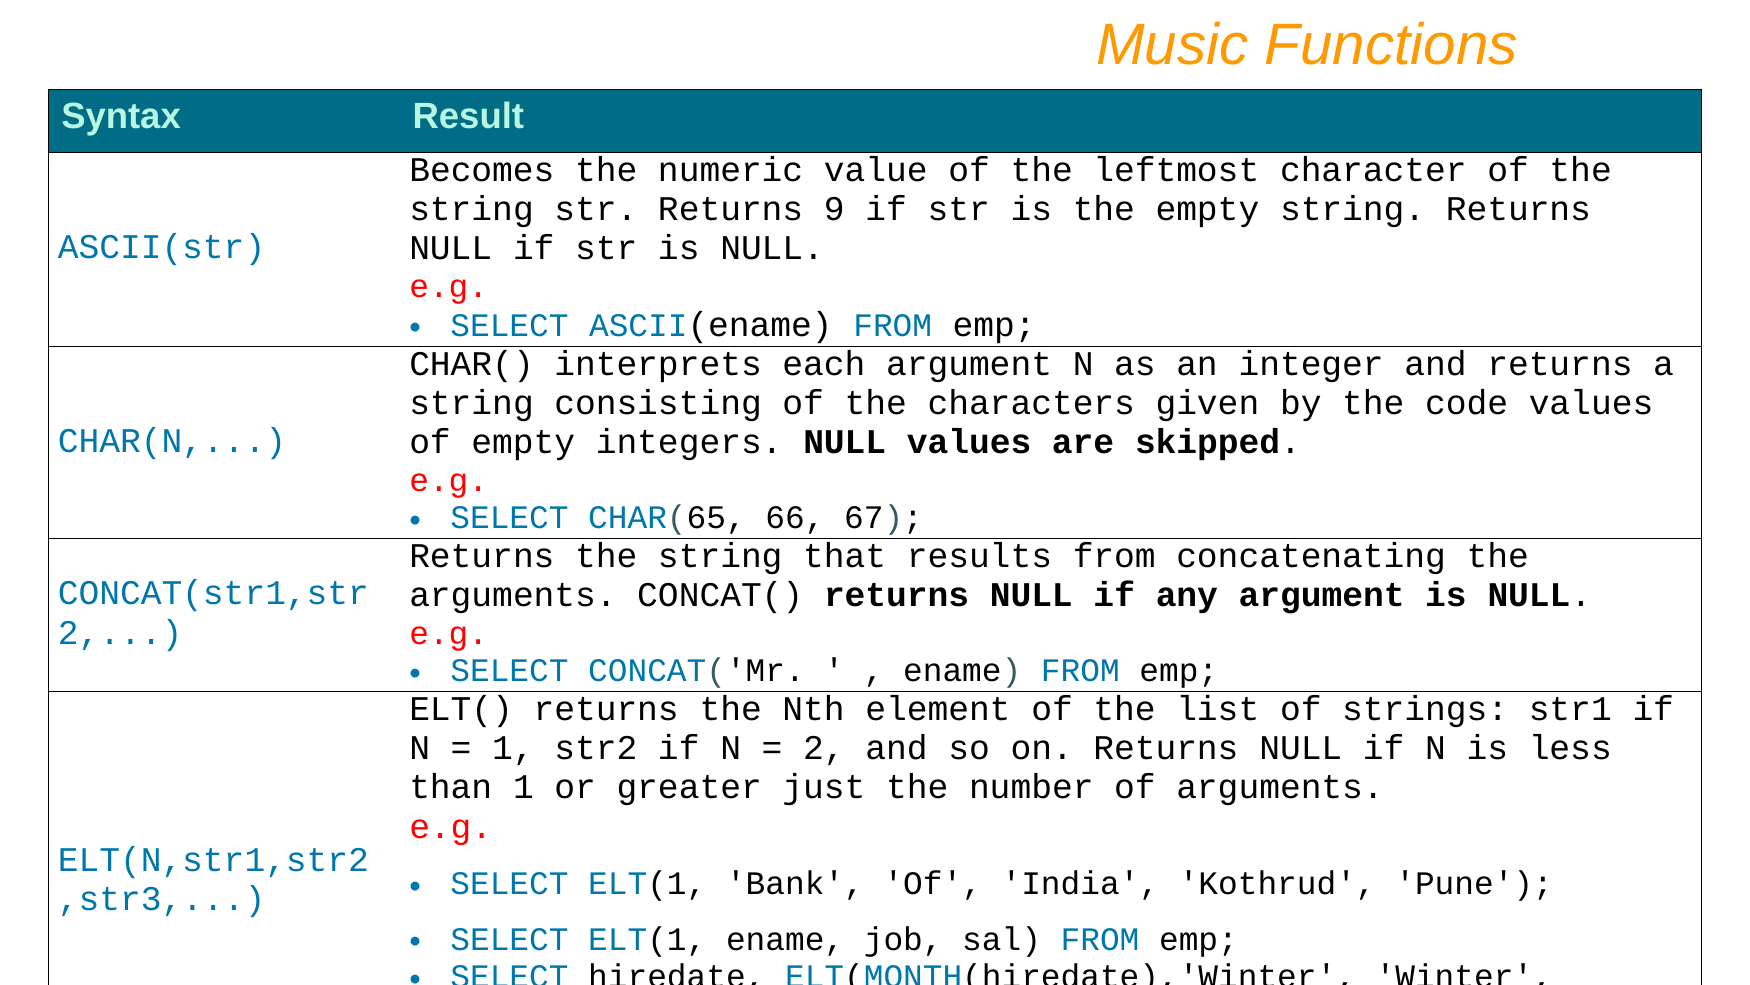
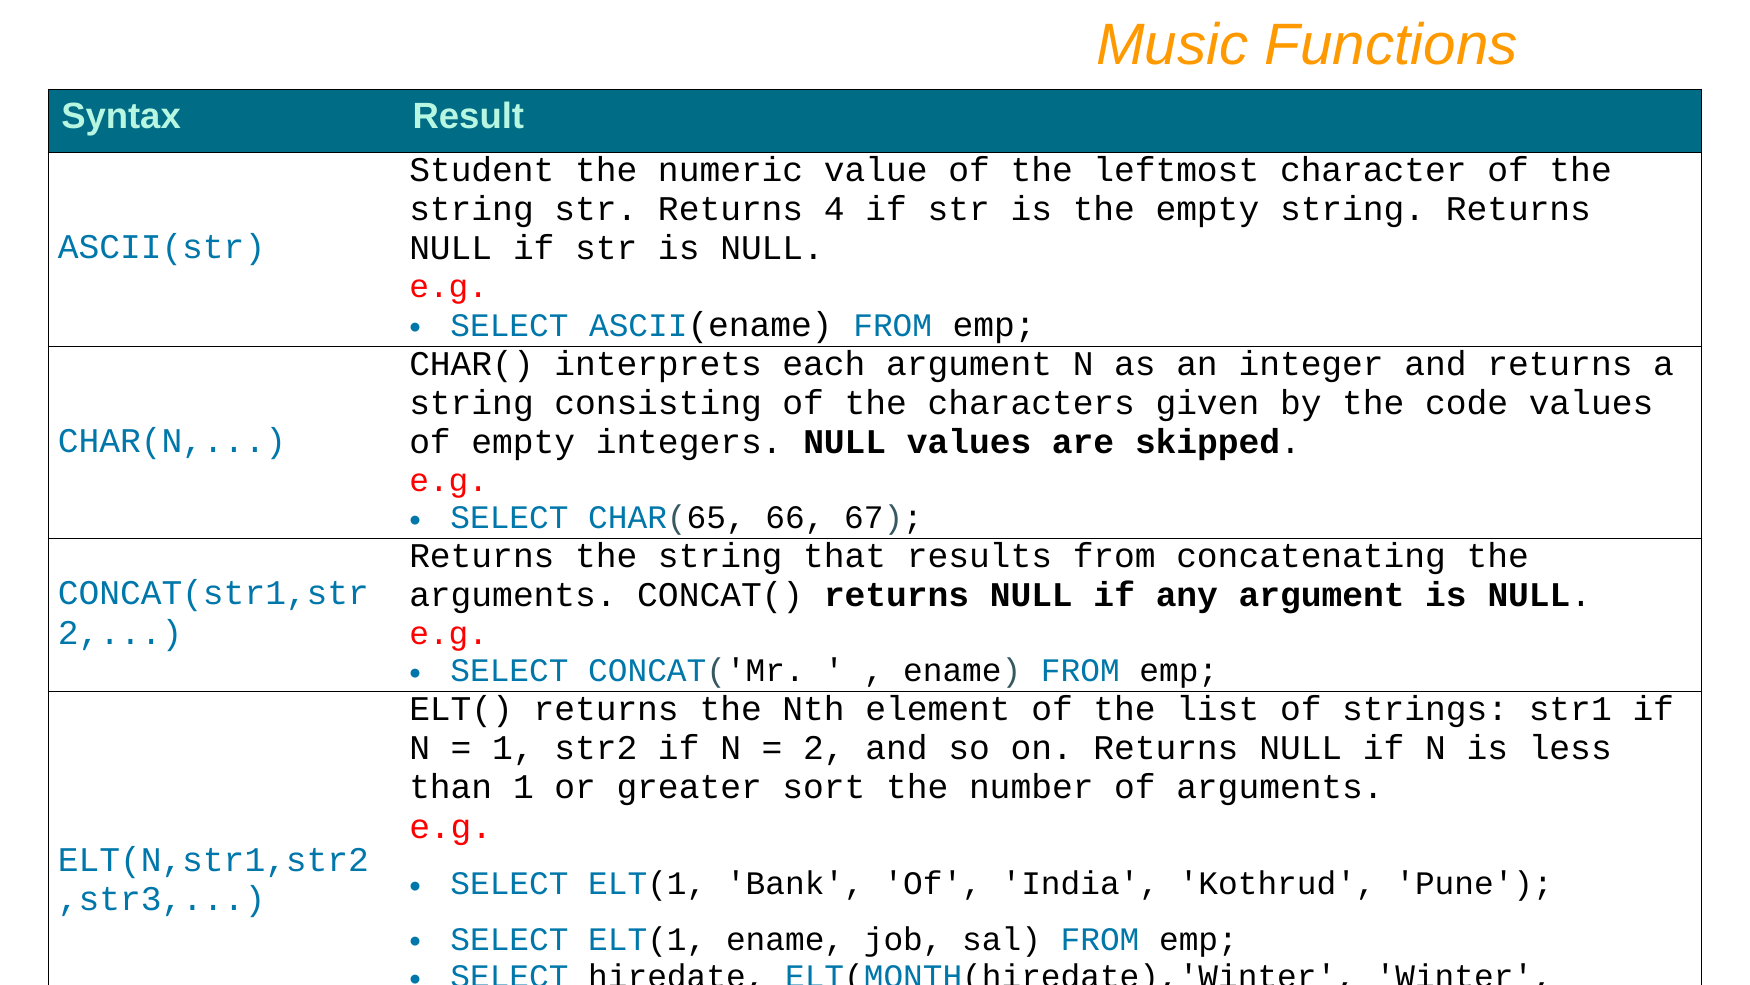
Becomes: Becomes -> Student
9: 9 -> 4
just: just -> sort
